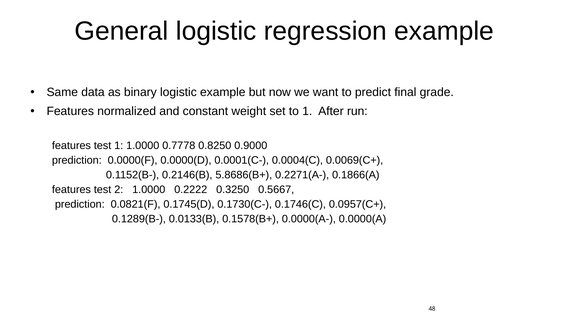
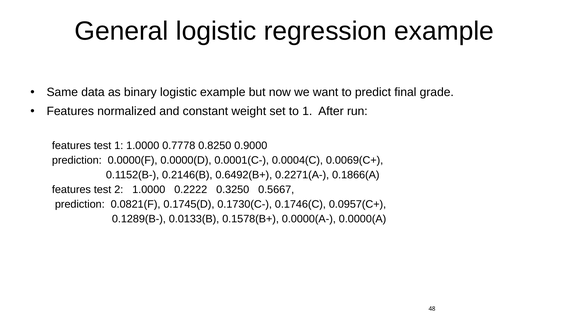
5.8686(B+: 5.8686(B+ -> 0.6492(B+
